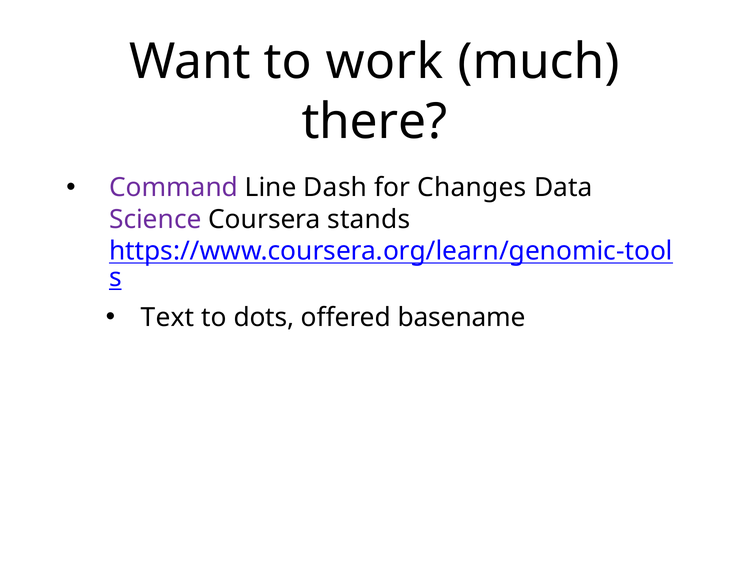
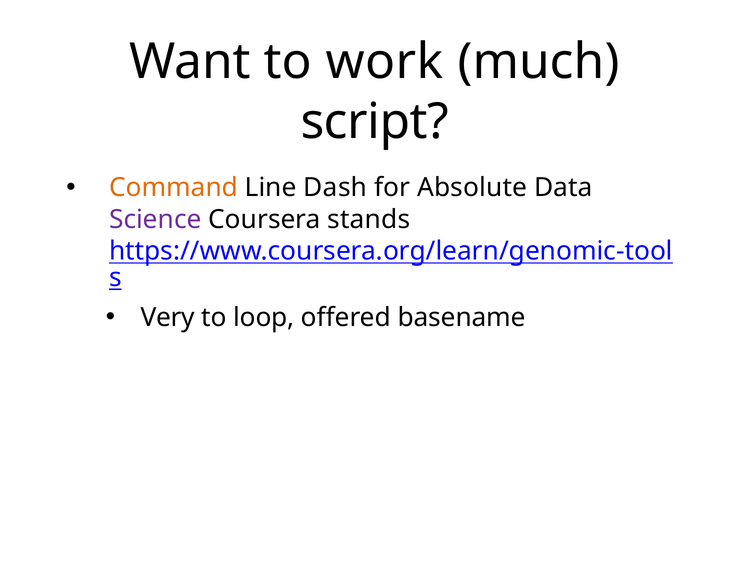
there: there -> script
Command colour: purple -> orange
Changes: Changes -> Absolute
Text: Text -> Very
dots: dots -> loop
